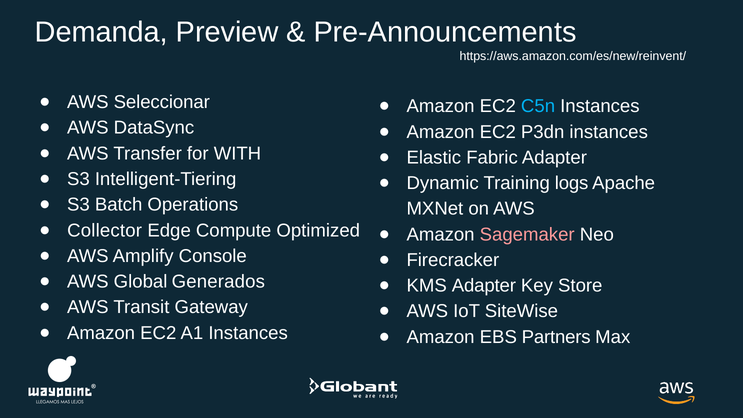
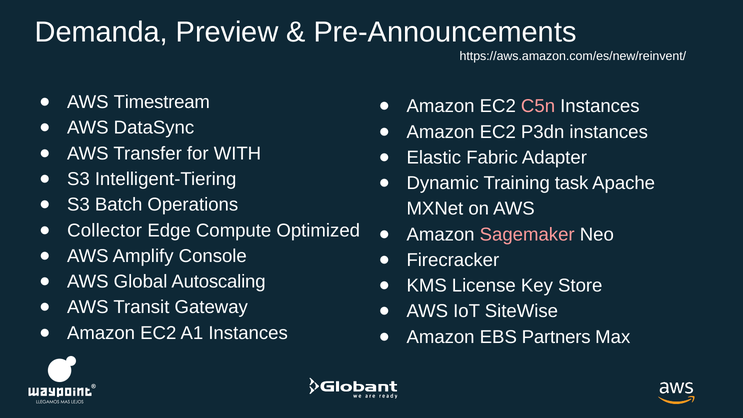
Seleccionar: Seleccionar -> Timestream
C5n colour: light blue -> pink
logs: logs -> task
Generados: Generados -> Autoscaling
KMS Adapter: Adapter -> License
